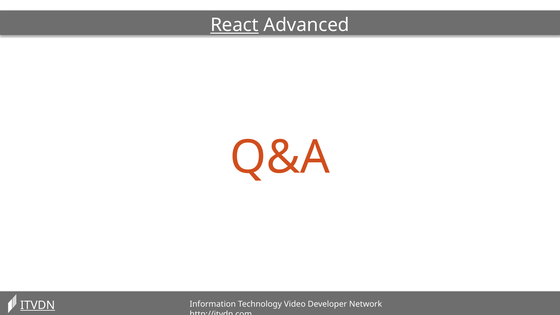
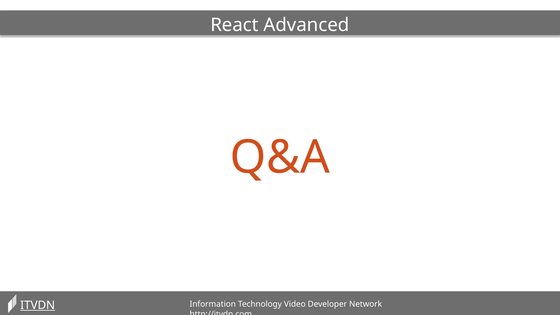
React underline: present -> none
